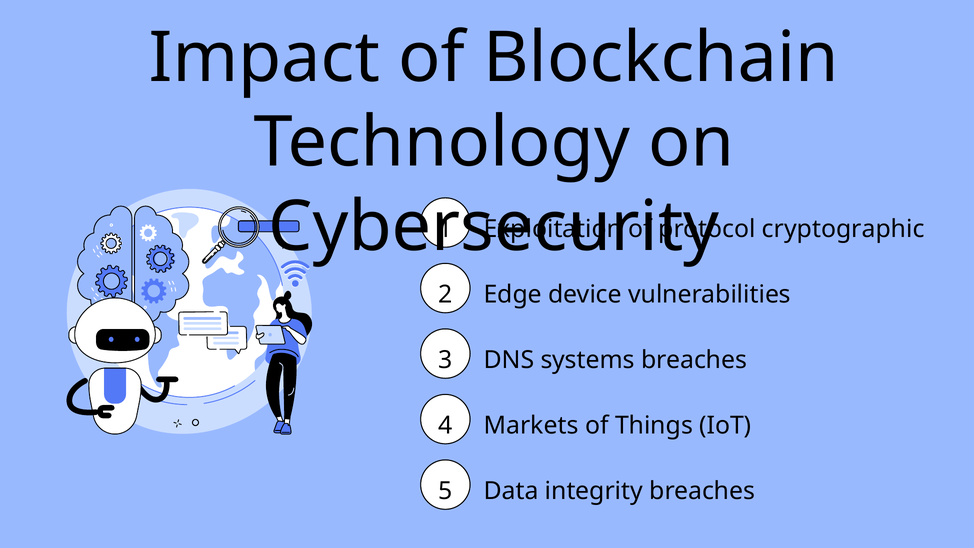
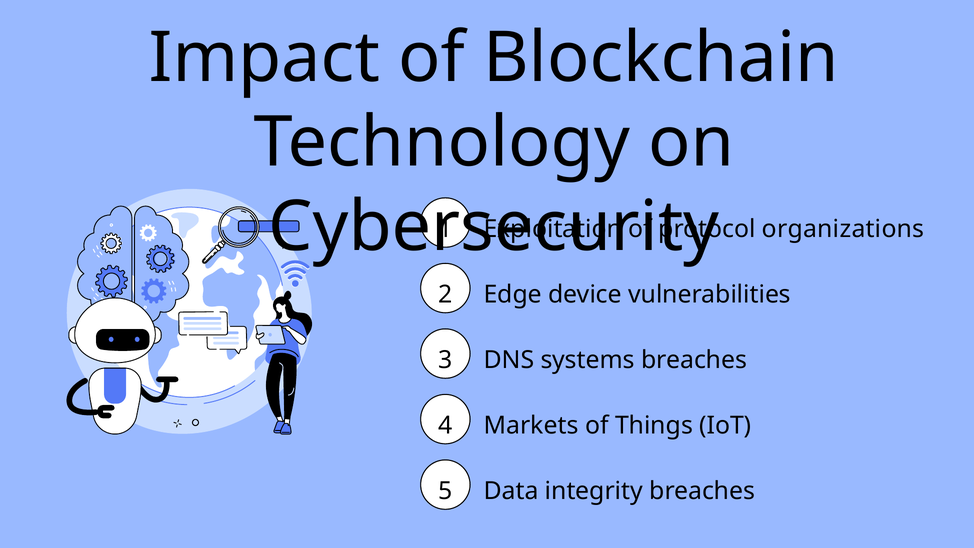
cryptographic: cryptographic -> organizations
